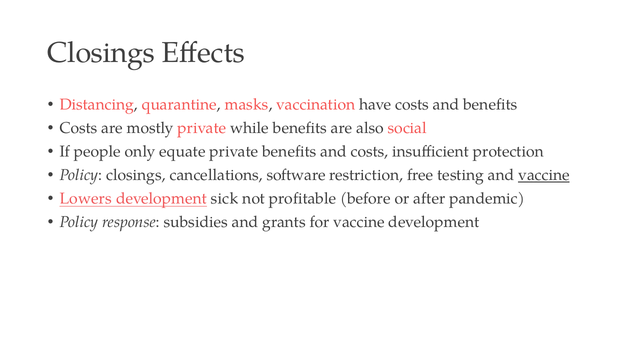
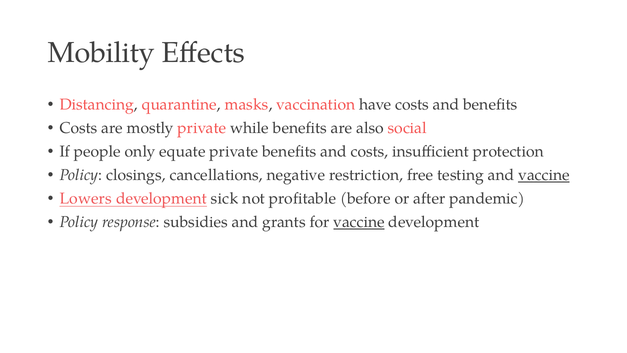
Closings at (101, 53): Closings -> Mobility
software: software -> negative
vaccine at (359, 222) underline: none -> present
